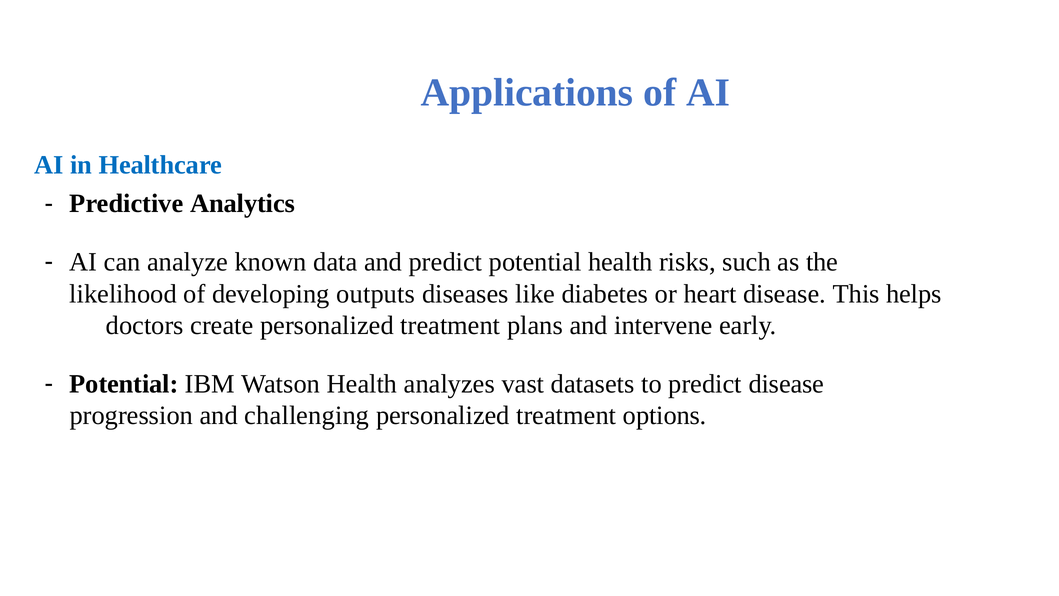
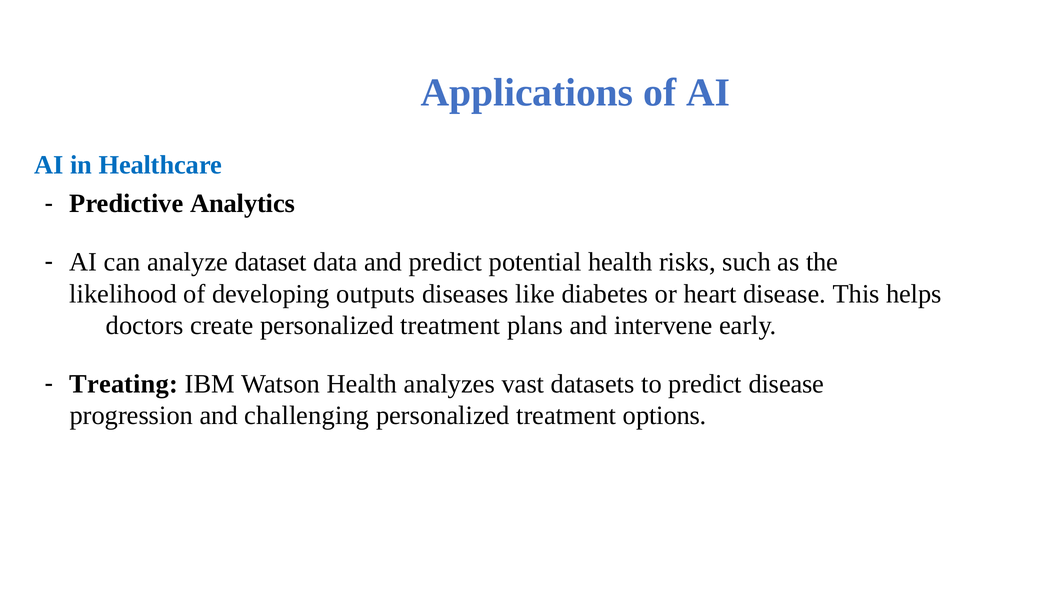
known: known -> dataset
Potential at (124, 384): Potential -> Treating
